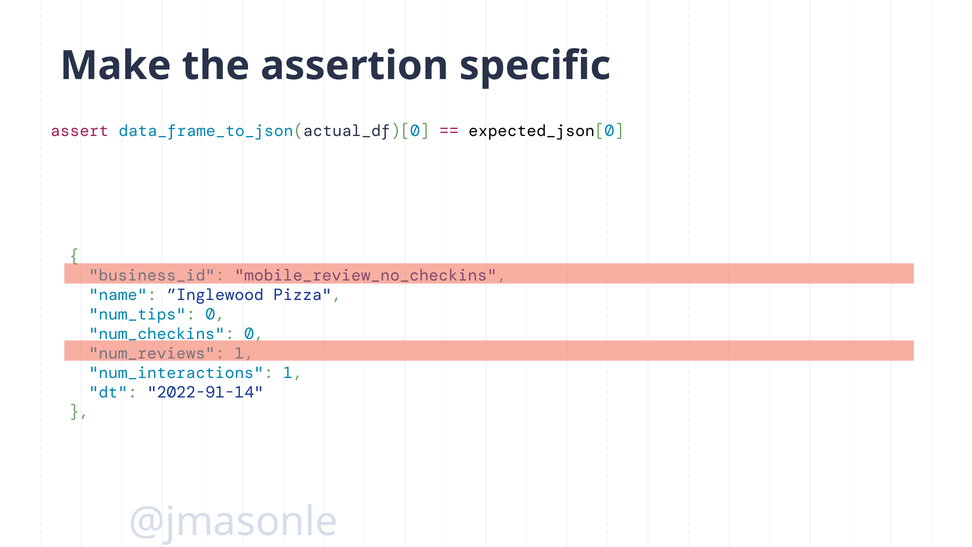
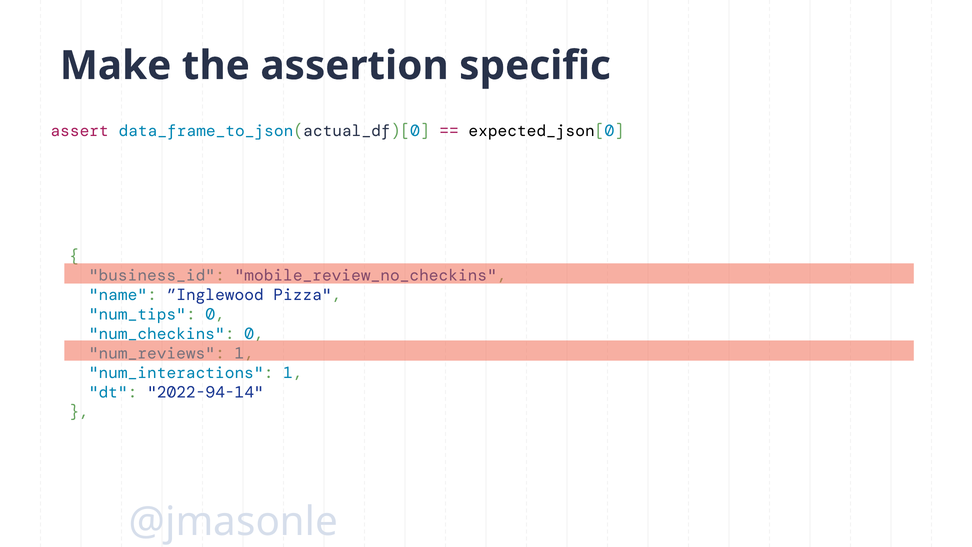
2022-91-14: 2022-91-14 -> 2022-94-14
